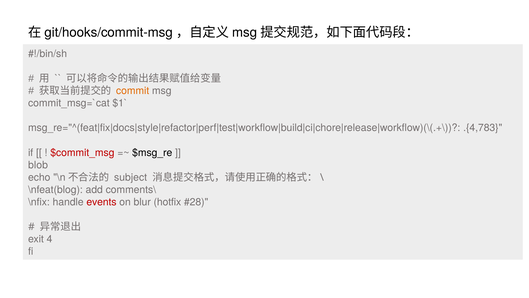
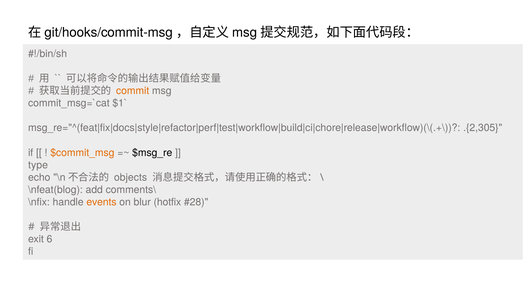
.{4,783: .{4,783 -> .{2,305
$commit_msg colour: red -> orange
blob: blob -> type
subject: subject -> objects
events colour: red -> orange
4: 4 -> 6
